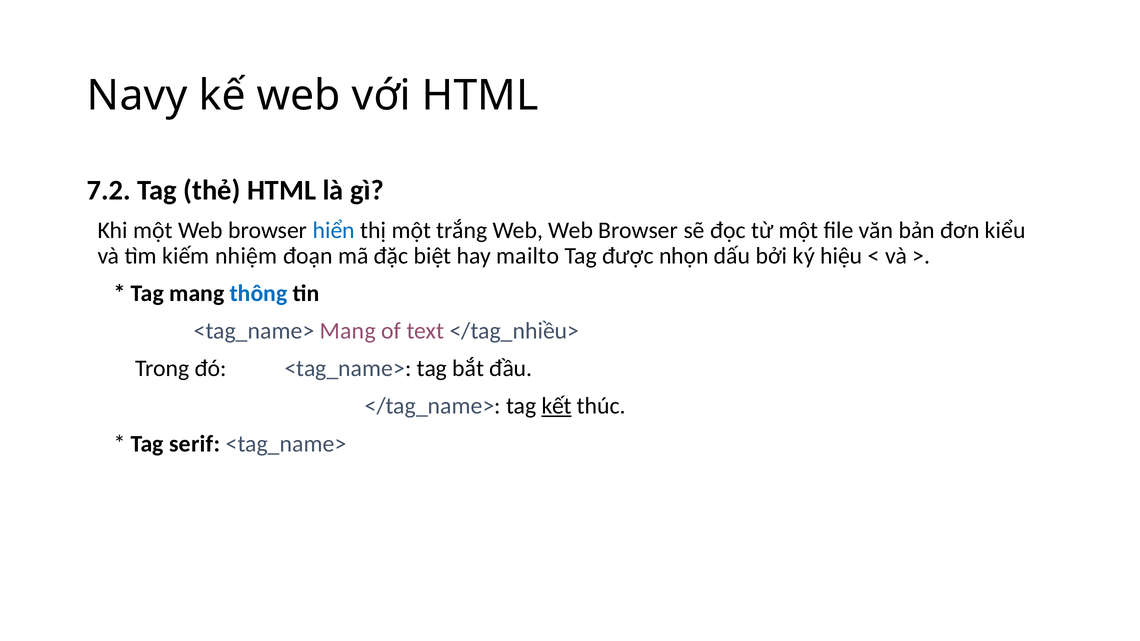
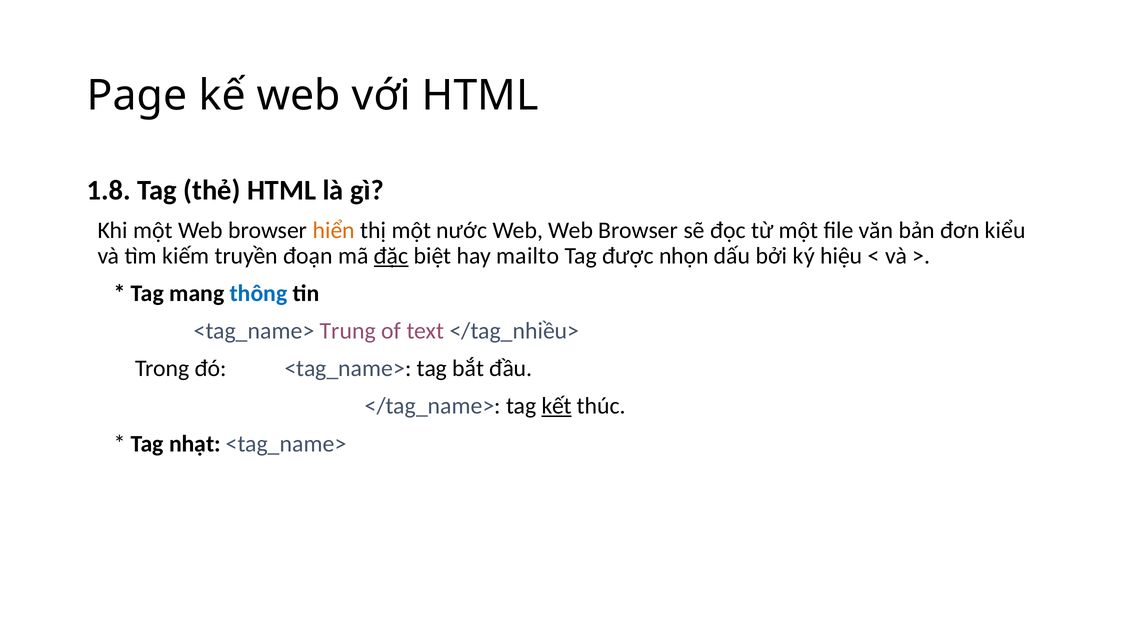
Navy: Navy -> Page
7.2: 7.2 -> 1.8
hiển colour: blue -> orange
trắng: trắng -> nước
nhiệm: nhiệm -> truyền
đặc underline: none -> present
<tag_name> Mang: Mang -> Trung
serif: serif -> nhạt
